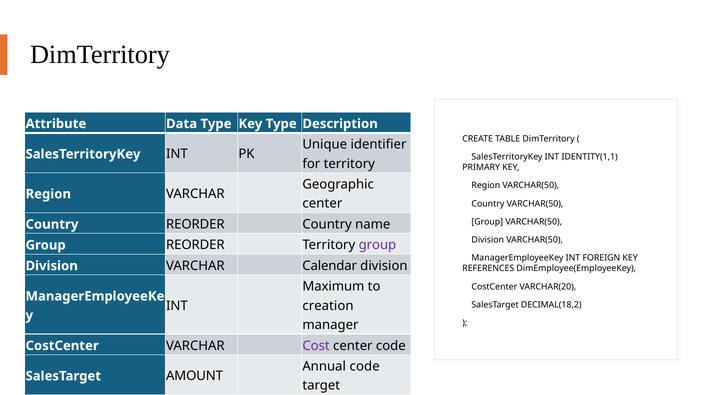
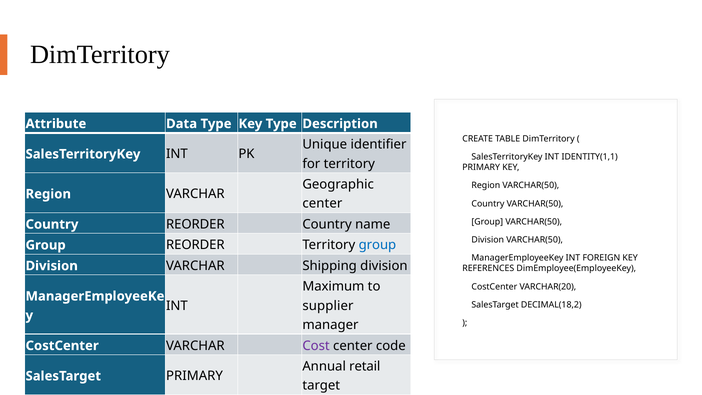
group at (377, 245) colour: purple -> blue
Calendar: Calendar -> Shipping
creation: creation -> supplier
Annual code: code -> retail
SalesTarget AMOUNT: AMOUNT -> PRIMARY
